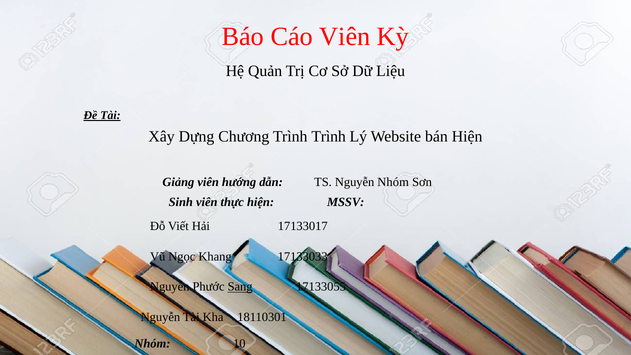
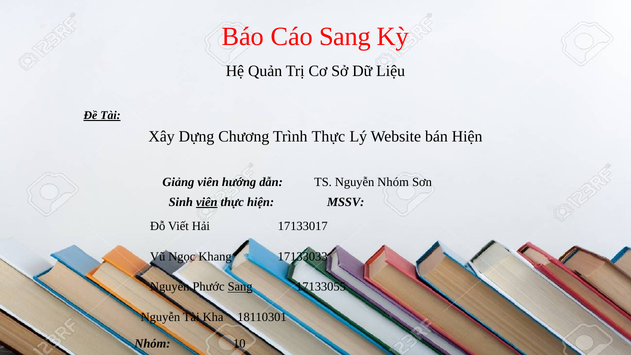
Cáo Viên: Viên -> Sang
Trình Trình: Trình -> Thực
viên at (207, 202) underline: none -> present
